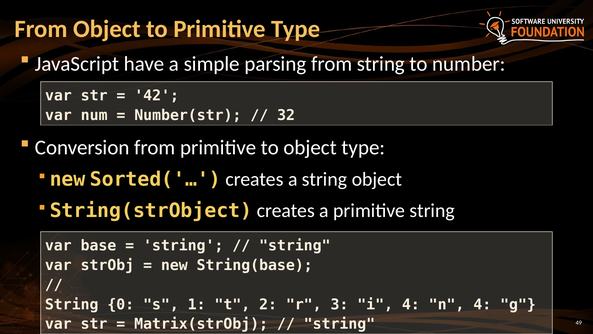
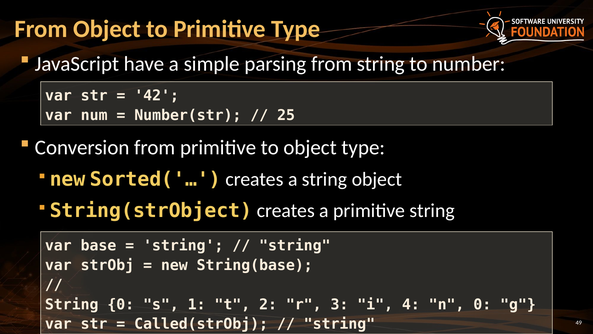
32: 32 -> 25
n 4: 4 -> 0
Matrix(strObj: Matrix(strObj -> Called(strObj
